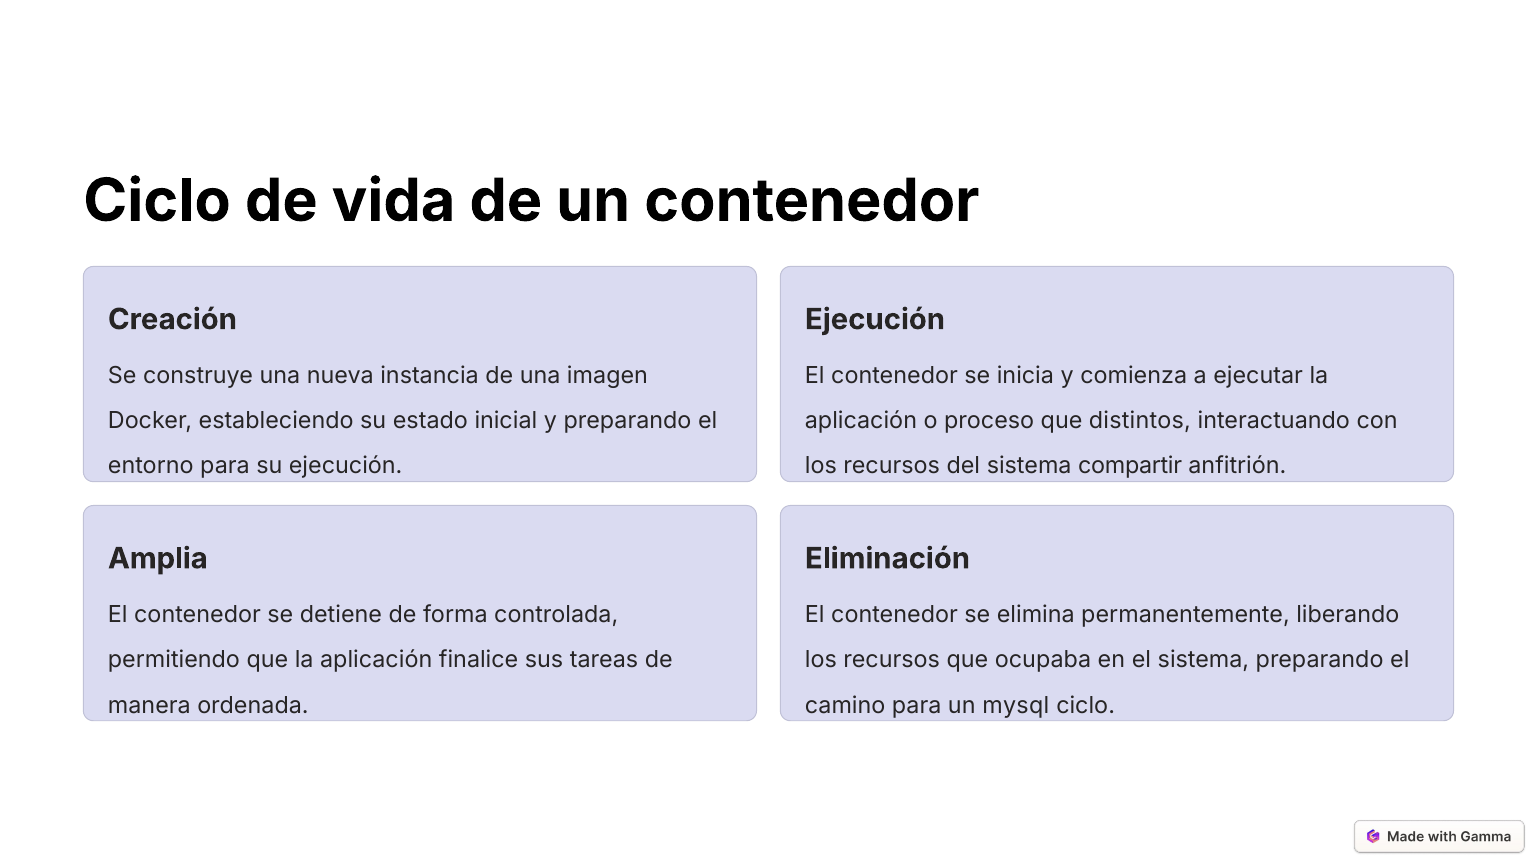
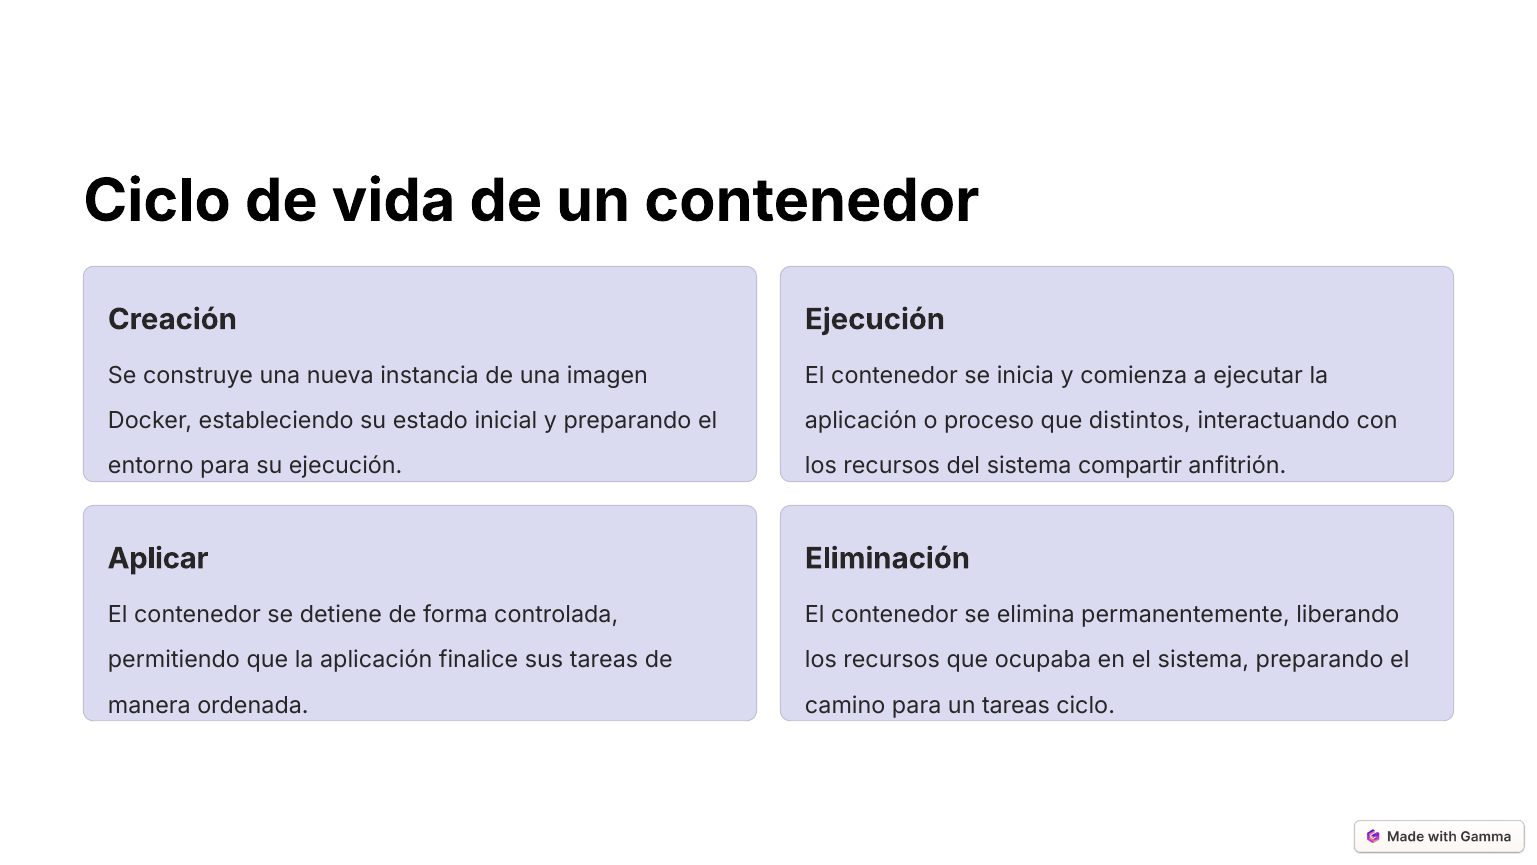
Amplia: Amplia -> Aplicar
un mysql: mysql -> tareas
